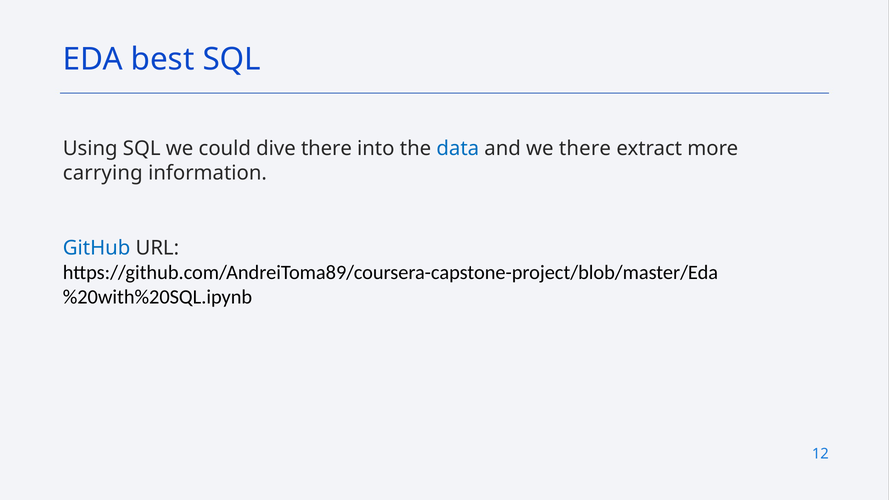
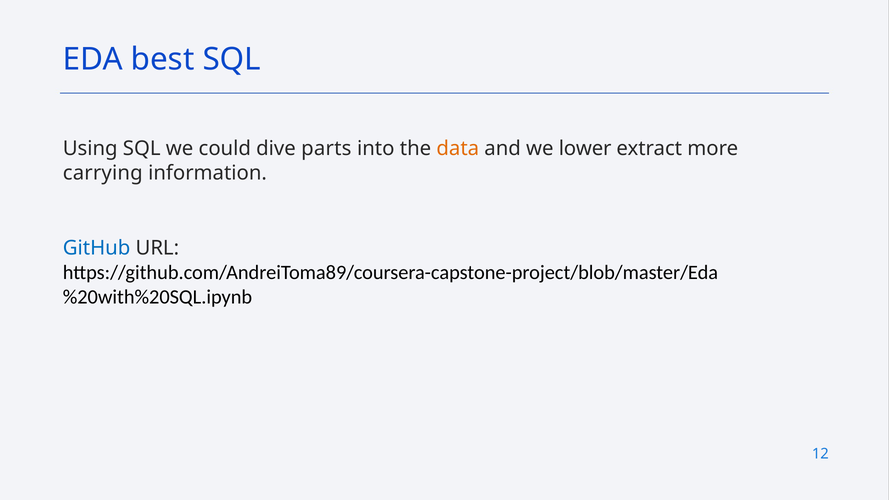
dive there: there -> parts
data colour: blue -> orange
we there: there -> lower
